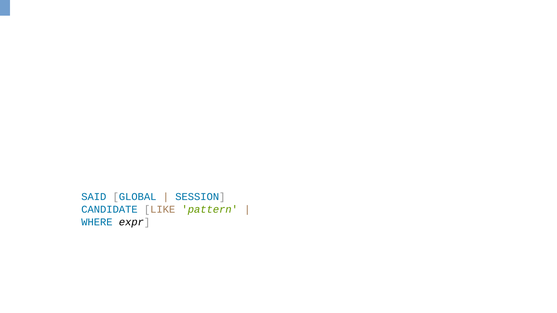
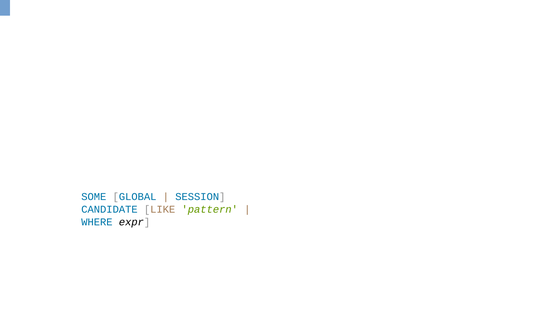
SAID: SAID -> SOME
